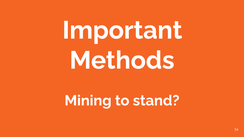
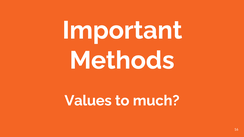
Mining: Mining -> Values
stand: stand -> much
